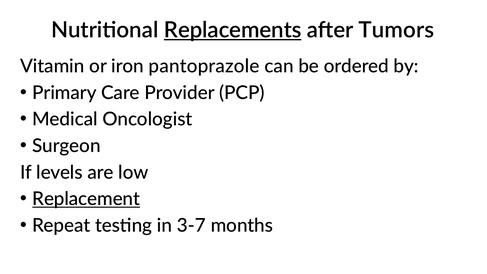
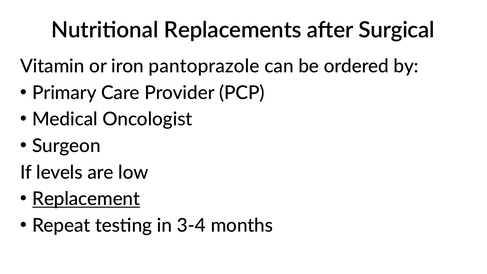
Replacements underline: present -> none
Tumors: Tumors -> Surgical
3-7: 3-7 -> 3-4
